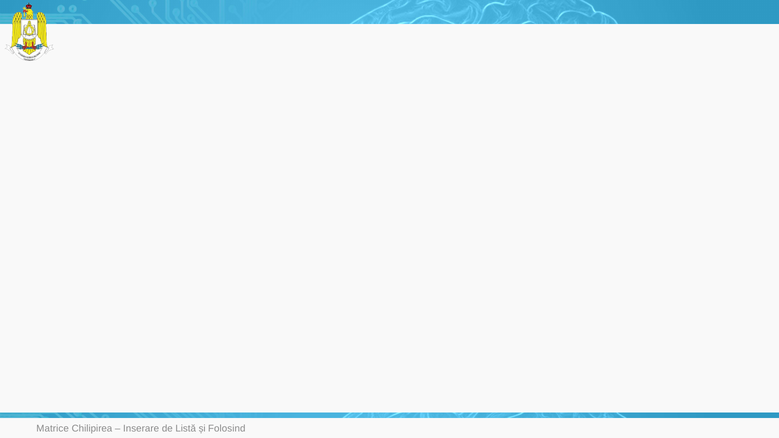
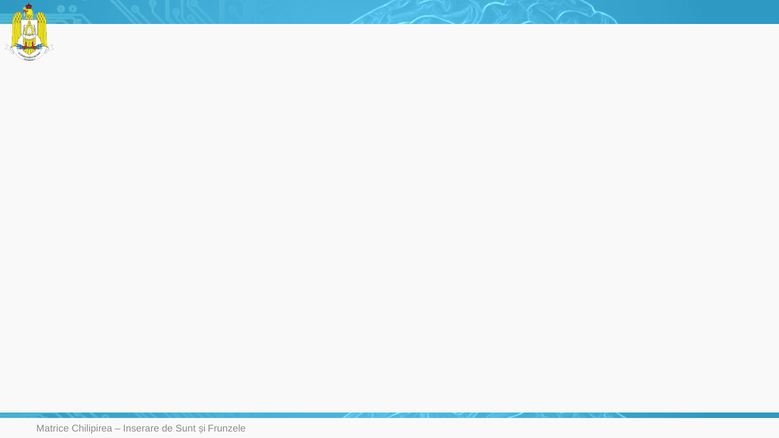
Listă: Listă -> Sunt
Folosind: Folosind -> Frunzele
